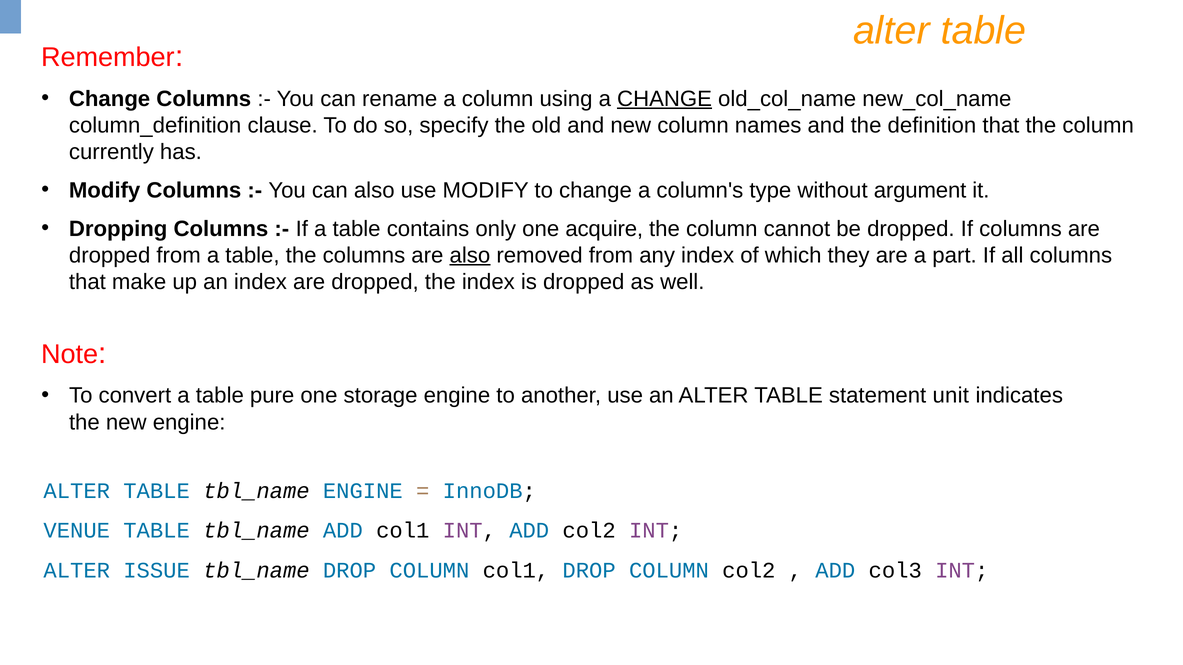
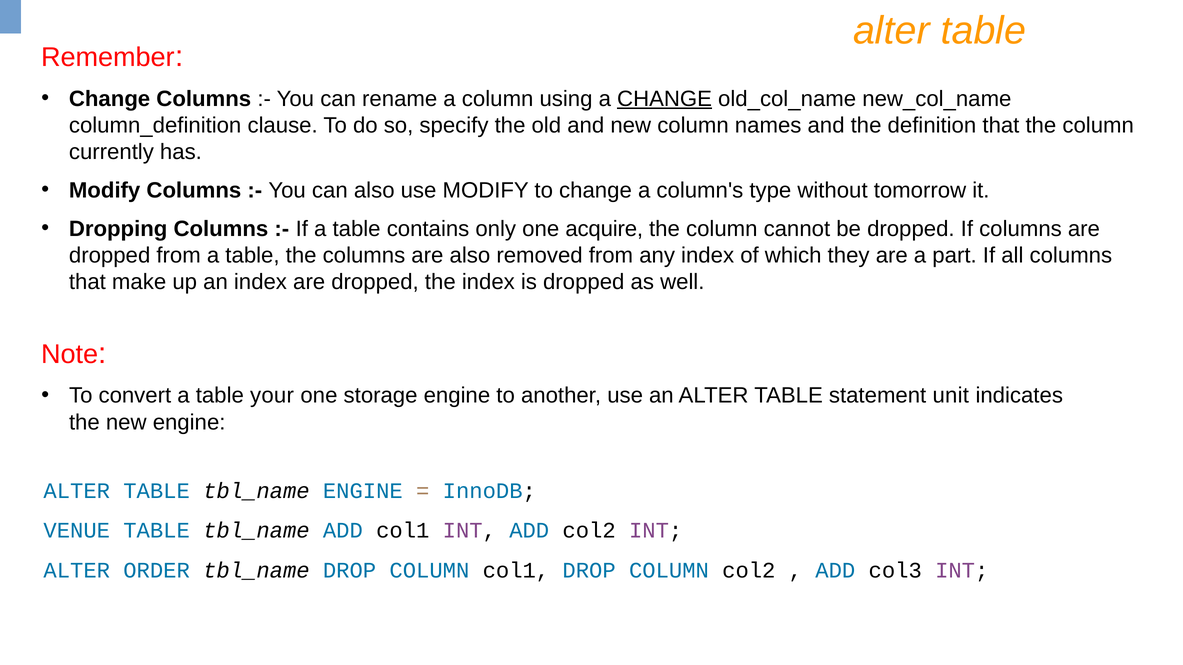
argument: argument -> tomorrow
also at (470, 255) underline: present -> none
pure: pure -> your
ISSUE: ISSUE -> ORDER
